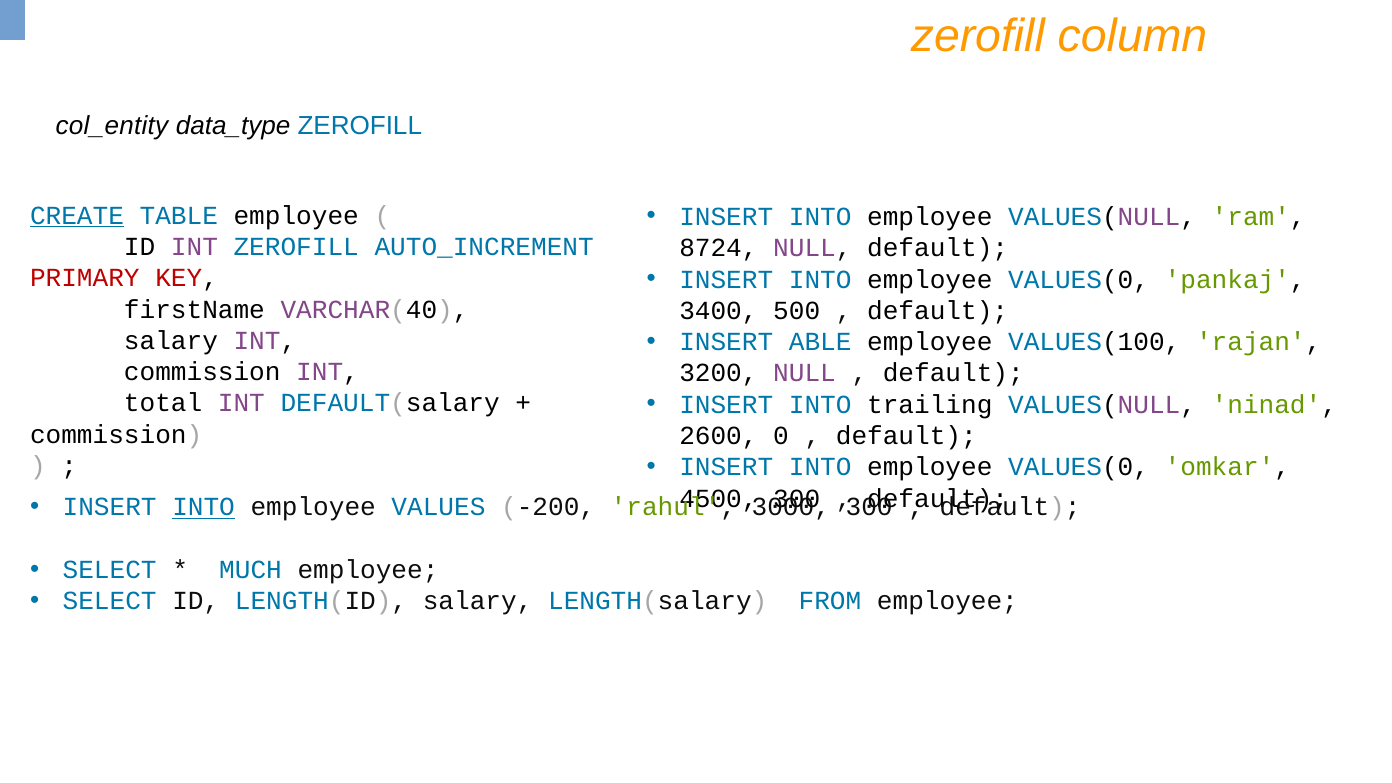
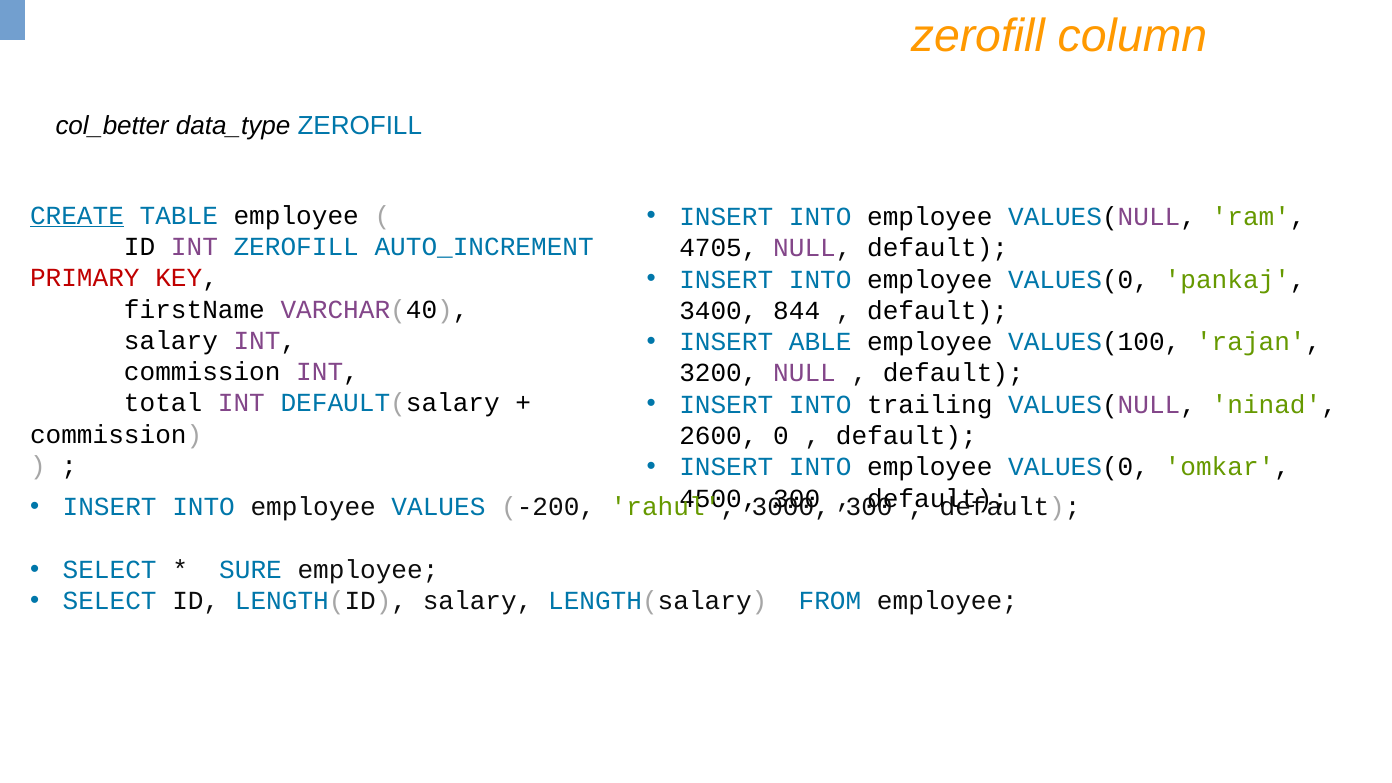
col_entity: col_entity -> col_better
8724: 8724 -> 4705
500: 500 -> 844
INTO at (204, 507) underline: present -> none
MUCH: MUCH -> SURE
